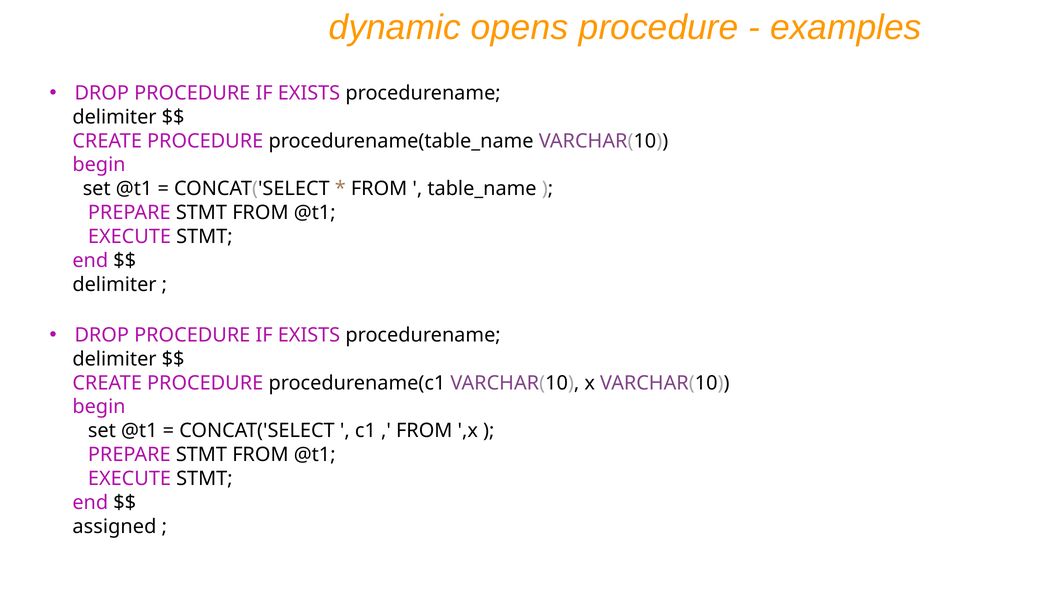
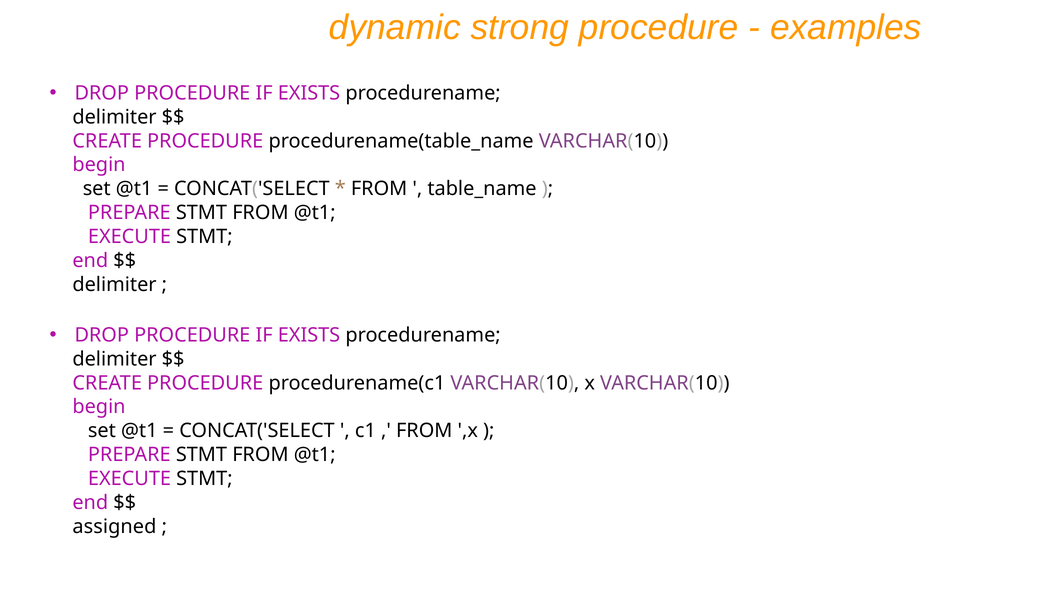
opens: opens -> strong
